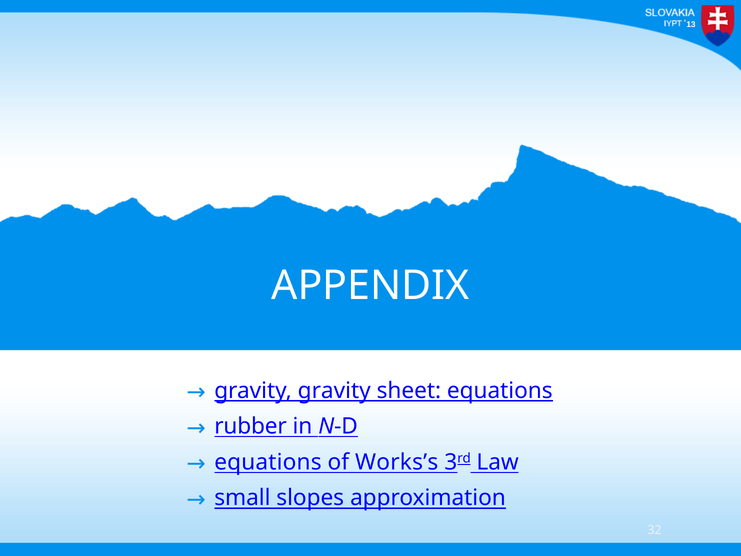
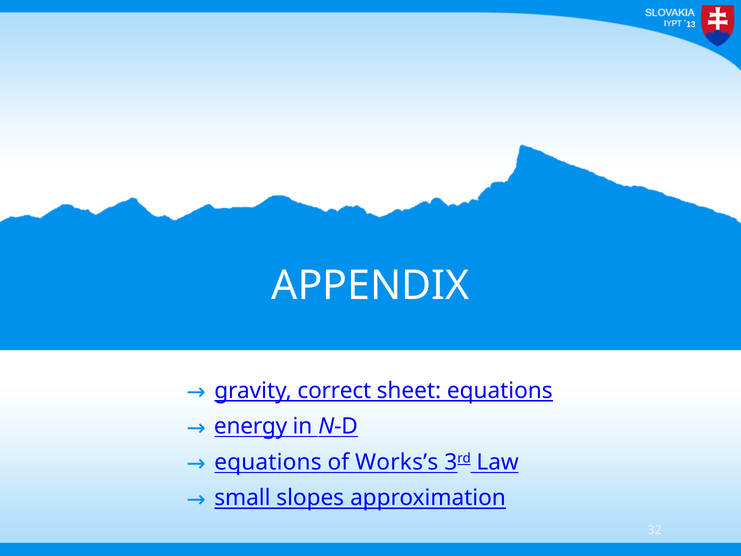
gravity gravity: gravity -> correct
rubber: rubber -> energy
